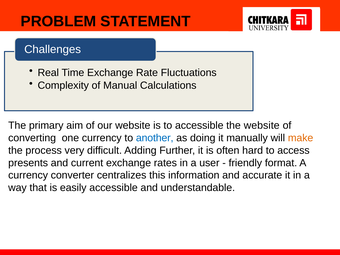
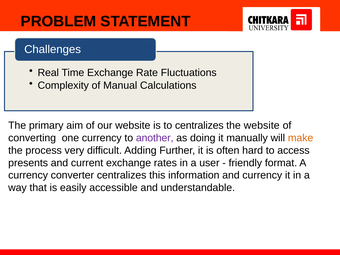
to accessible: accessible -> centralizes
another colour: blue -> purple
and accurate: accurate -> currency
